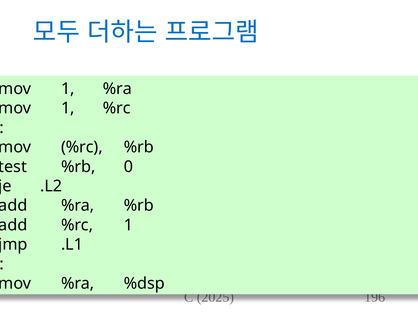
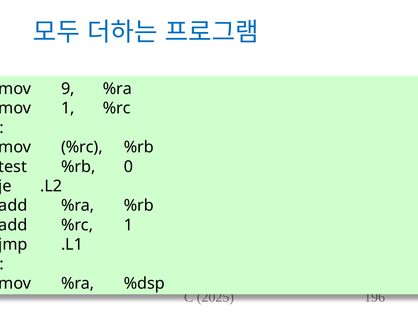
1 at (68, 89): 1 -> 9
